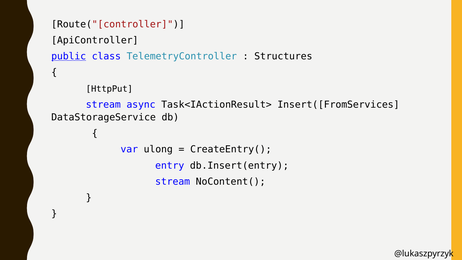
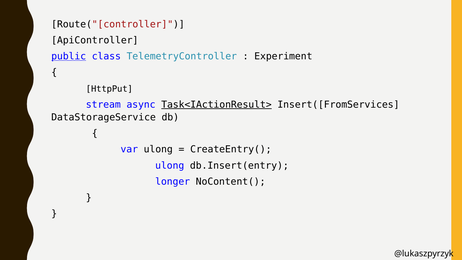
Structures: Structures -> Experiment
Task<IActionResult> underline: none -> present
entry at (170, 165): entry -> ulong
stream at (173, 182): stream -> longer
